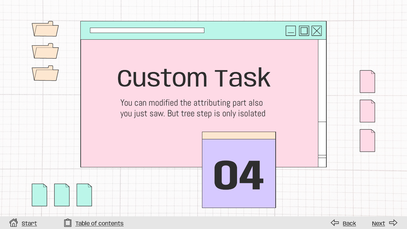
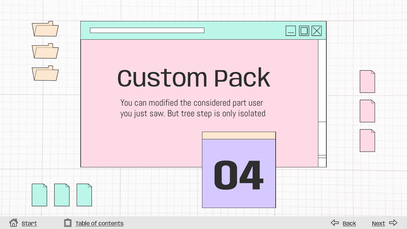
Task: Task -> Pack
attributing: attributing -> considered
also: also -> user
